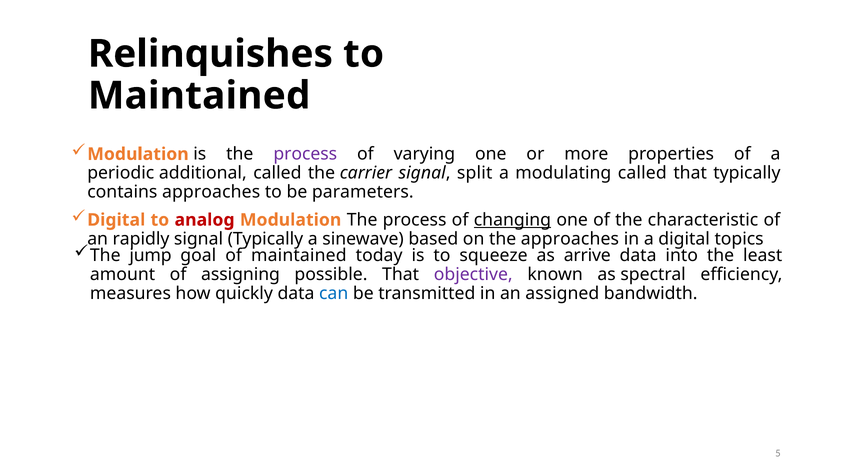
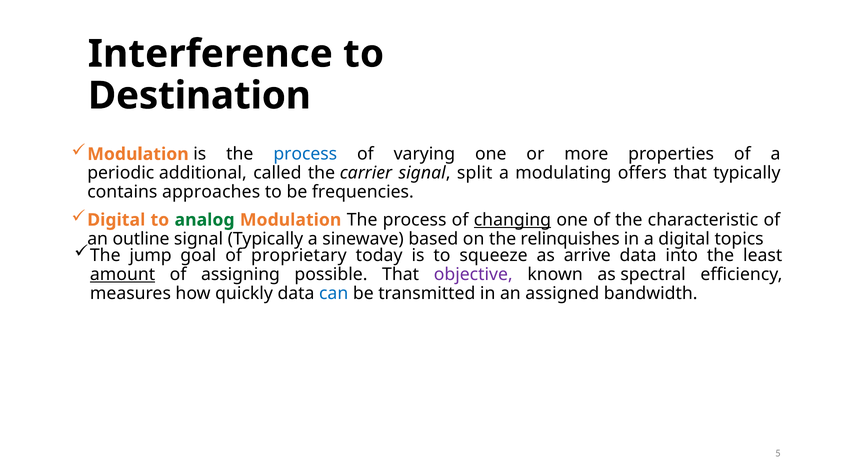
Relinquishes: Relinquishes -> Interference
Maintained at (199, 96): Maintained -> Destination
process at (305, 154) colour: purple -> blue
modulating called: called -> offers
parameters: parameters -> frequencies
analog colour: red -> green
rapidly: rapidly -> outline
the approaches: approaches -> relinquishes
of maintained: maintained -> proprietary
amount underline: none -> present
